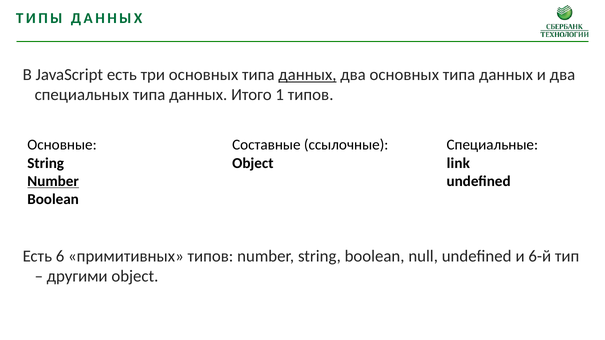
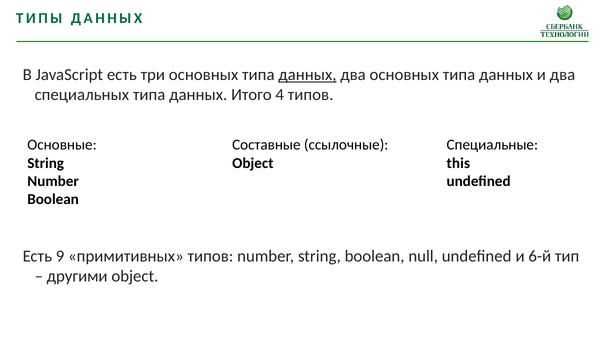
1: 1 -> 4
link: link -> this
Number at (53, 181) underline: present -> none
6: 6 -> 9
